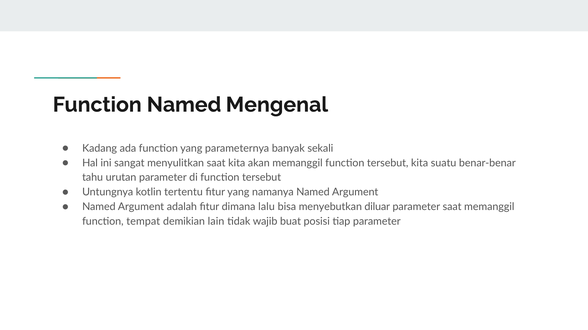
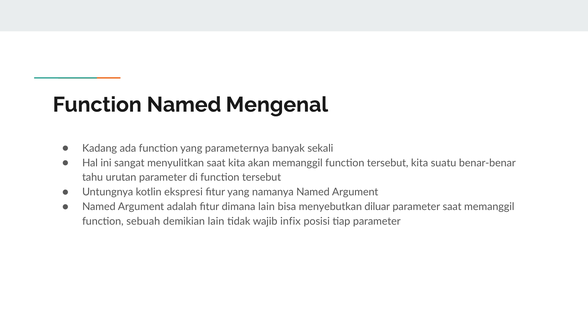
tertentu: tertentu -> ekspresi
dimana lalu: lalu -> lain
tempat: tempat -> sebuah
buat: buat -> infix
